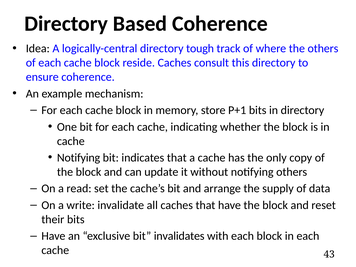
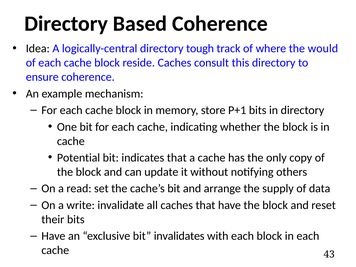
the others: others -> would
Notifying at (79, 158): Notifying -> Potential
